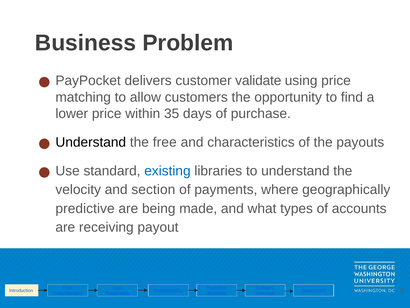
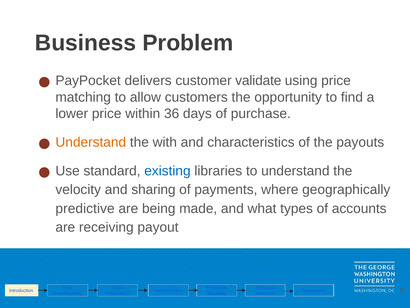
35: 35 -> 36
Understand at (91, 142) colour: black -> orange
free: free -> with
section: section -> sharing
